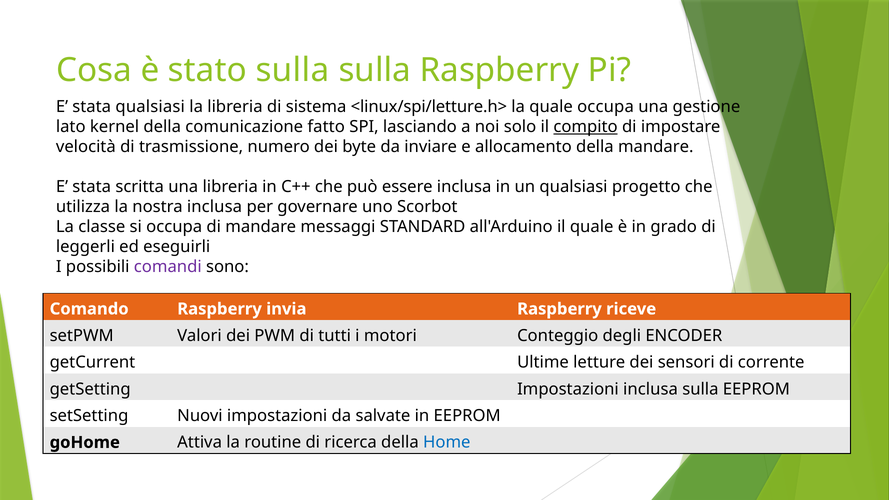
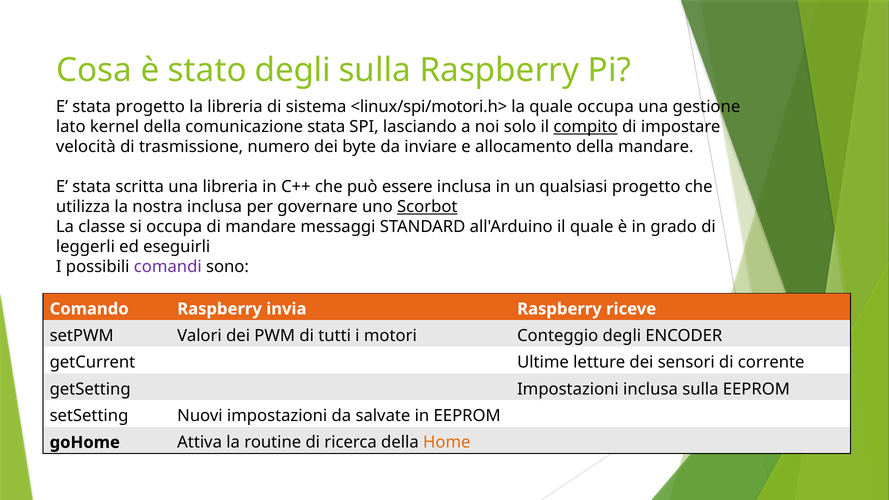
stato sulla: sulla -> degli
stata qualsiasi: qualsiasi -> progetto
<linux/spi/letture.h>: <linux/spi/letture.h> -> <linux/spi/motori.h>
comunicazione fatto: fatto -> stata
Scorbot underline: none -> present
Home colour: blue -> orange
